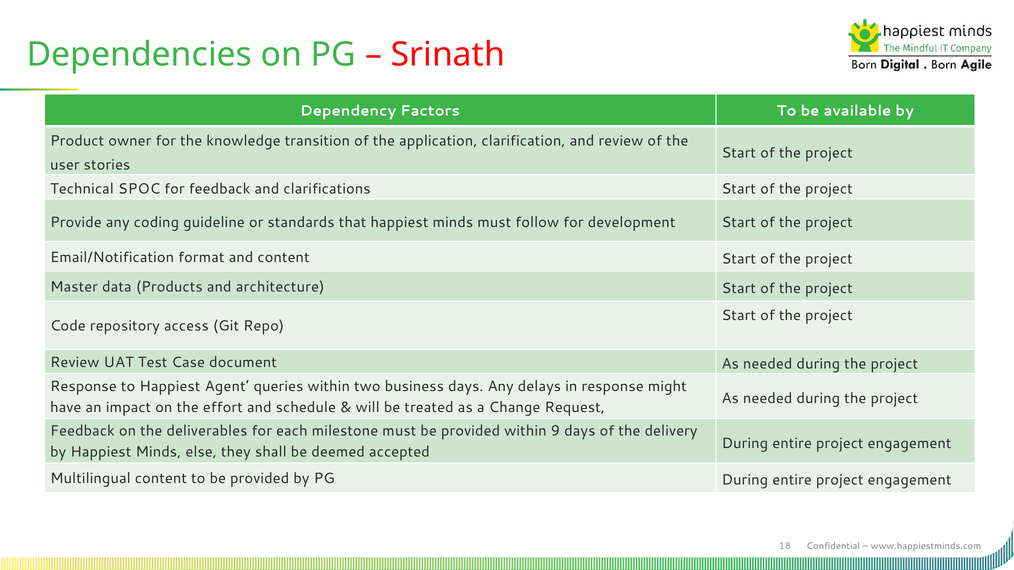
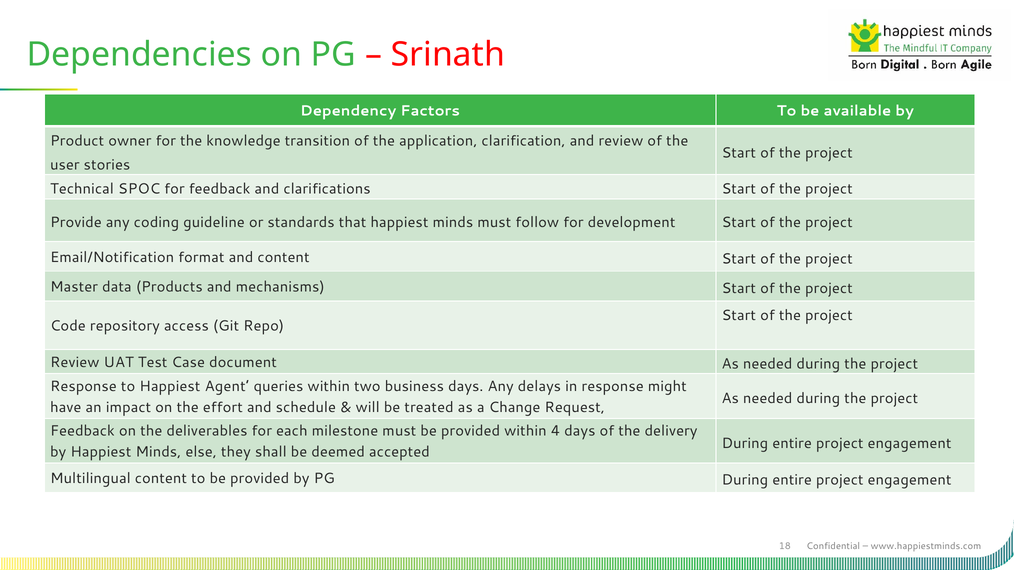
architecture: architecture -> mechanisms
9: 9 -> 4
